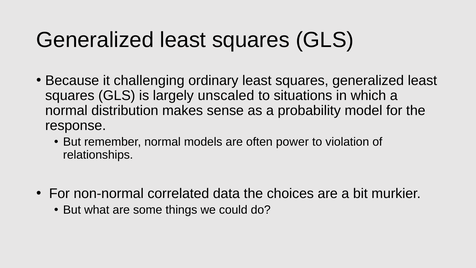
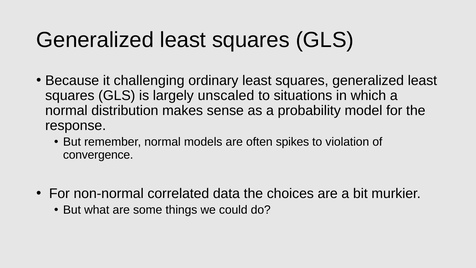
power: power -> spikes
relationships: relationships -> convergence
